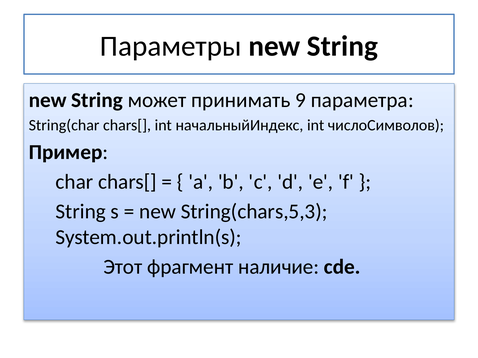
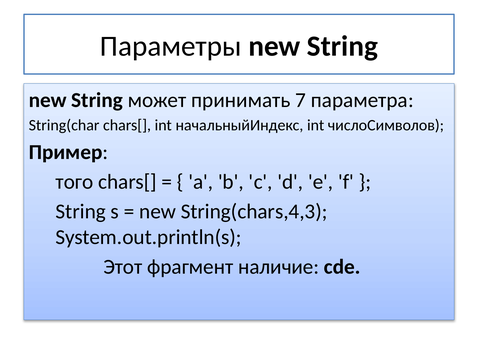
9: 9 -> 7
сhar: сhar -> того
String(chars,5,3: String(chars,5,3 -> String(chars,4,3
